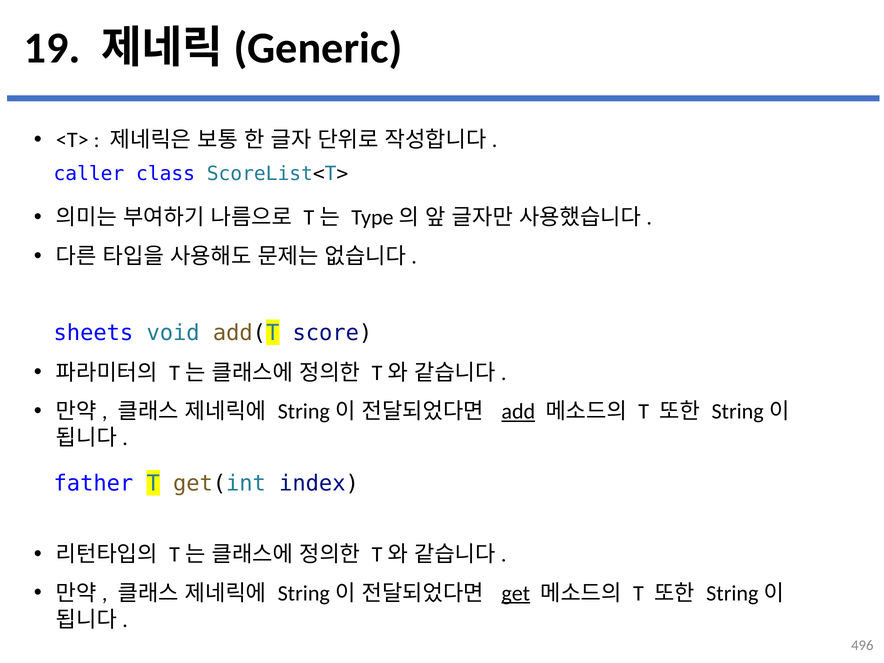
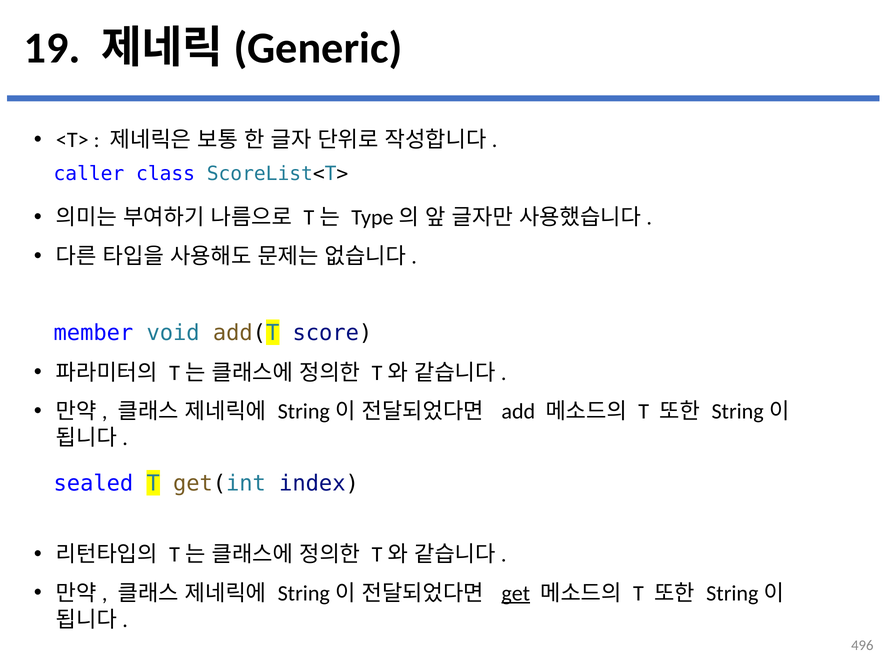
sheets: sheets -> member
add underline: present -> none
father: father -> sealed
